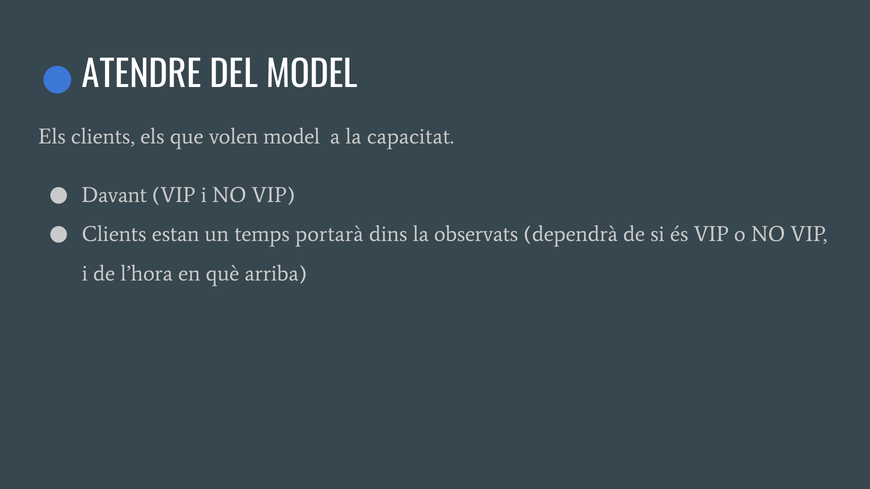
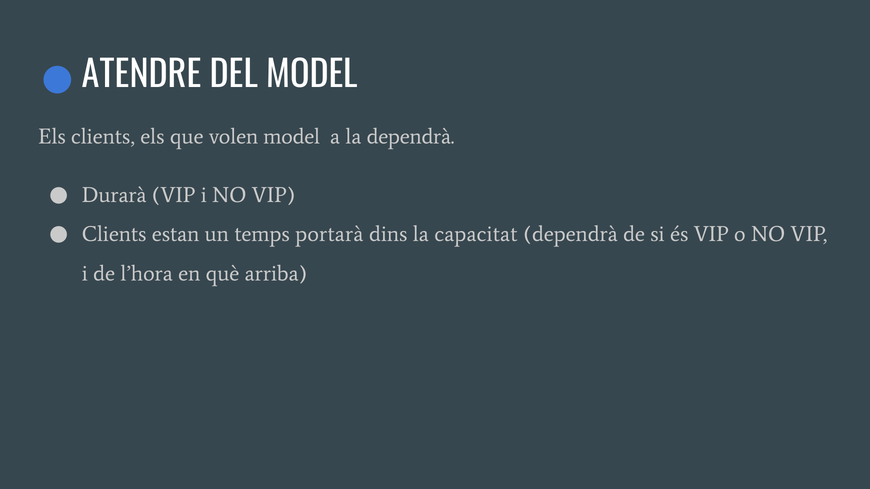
la capacitat: capacitat -> dependrà
Davant: Davant -> Durarà
observats: observats -> capacitat
